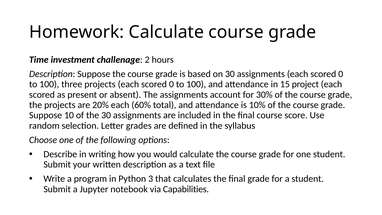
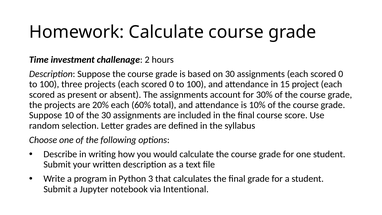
Capabilities: Capabilities -> Intentional
